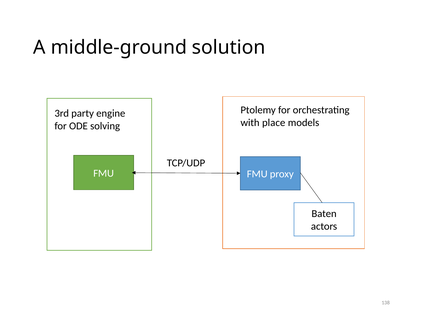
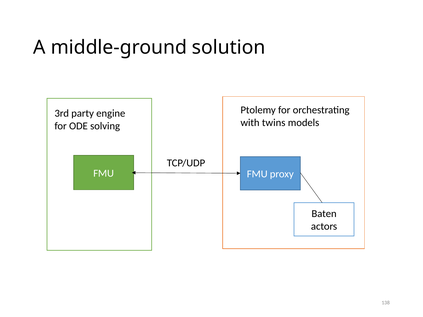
place: place -> twins
